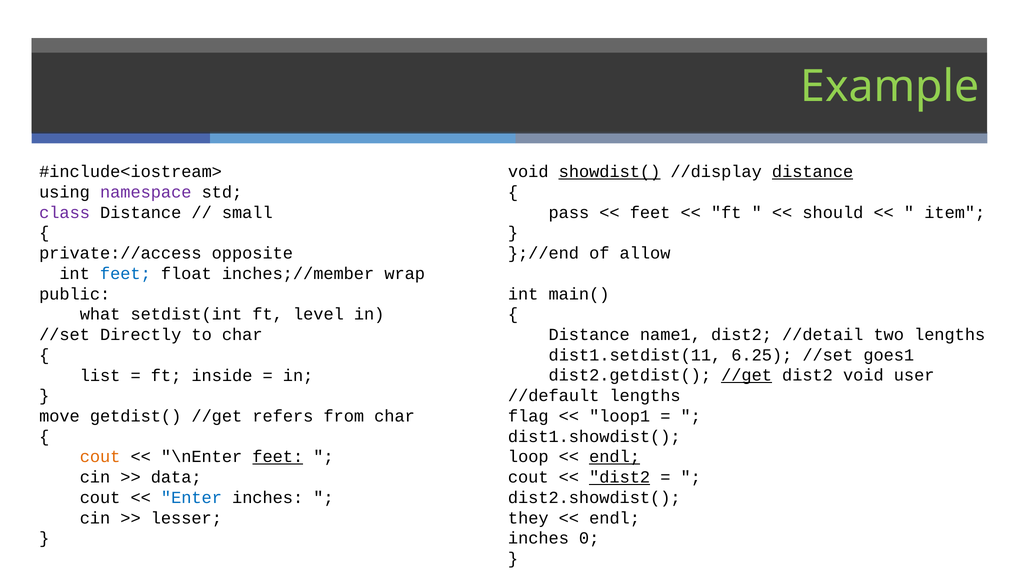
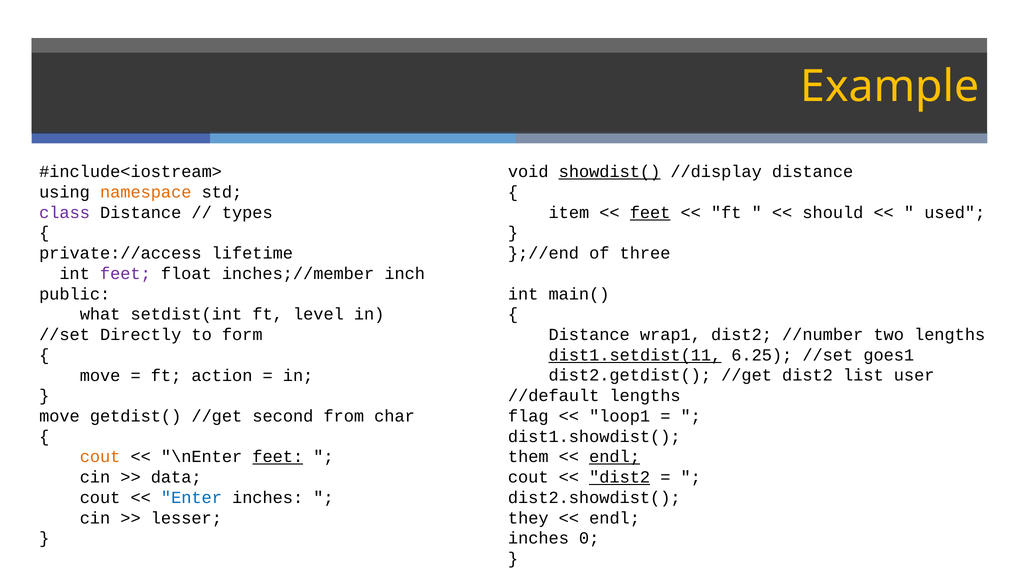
Example colour: light green -> yellow
distance at (813, 172) underline: present -> none
namespace colour: purple -> orange
small: small -> types
pass: pass -> item
feet at (650, 213) underline: none -> present
item: item -> used
opposite: opposite -> lifetime
allow: allow -> three
feet at (125, 274) colour: blue -> purple
wrap: wrap -> inch
to char: char -> form
name1: name1 -> wrap1
//detail: //detail -> //number
dist1.setdist(11 underline: none -> present
//get at (747, 375) underline: present -> none
dist2 void: void -> list
list at (100, 376): list -> move
inside: inside -> action
refers: refers -> second
loop: loop -> them
